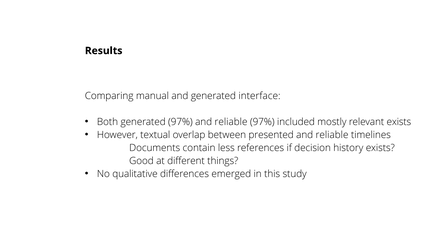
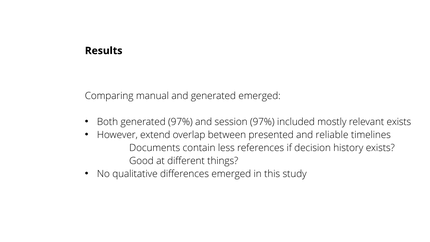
generated interface: interface -> emerged
97% and reliable: reliable -> session
textual: textual -> extend
